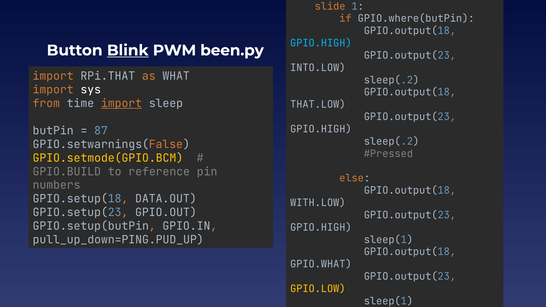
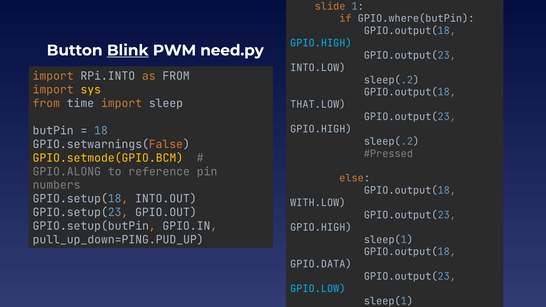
been.py: been.py -> need.py
RPi.THAT: RPi.THAT -> RPi.INTO
as WHAT: WHAT -> FROM
sys colour: white -> yellow
import at (122, 103) underline: present -> none
87: 87 -> 18
GPIO.BUILD: GPIO.BUILD -> GPIO.ALONG
DATA.OUT: DATA.OUT -> INTO.OUT
GPIO.WHAT: GPIO.WHAT -> GPIO.DATA
GPIO.LOW colour: yellow -> light blue
